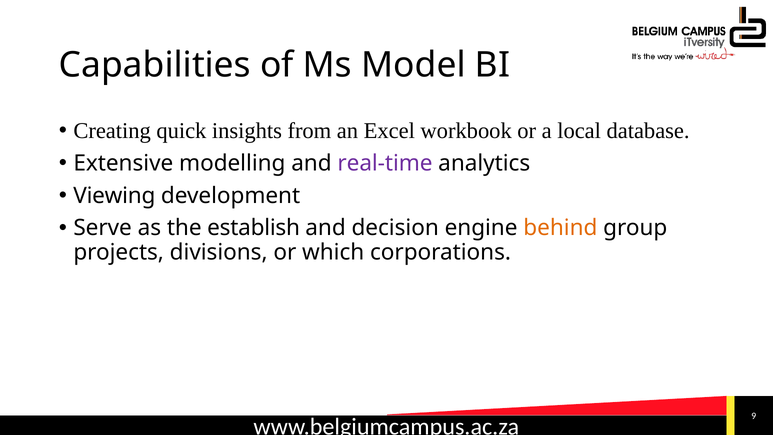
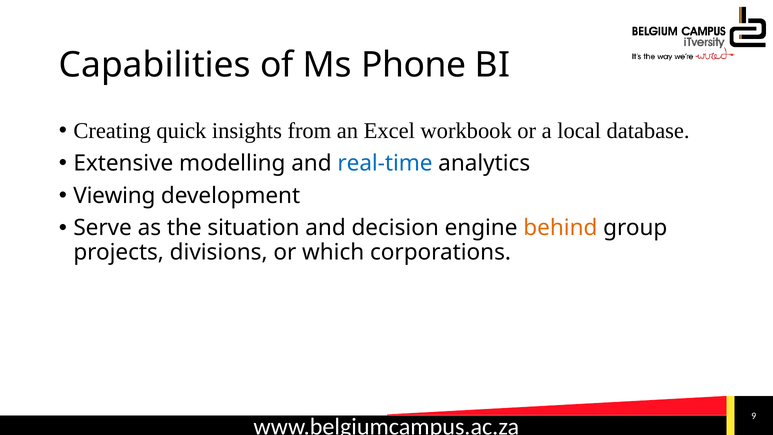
Model: Model -> Phone
real-time colour: purple -> blue
establish: establish -> situation
